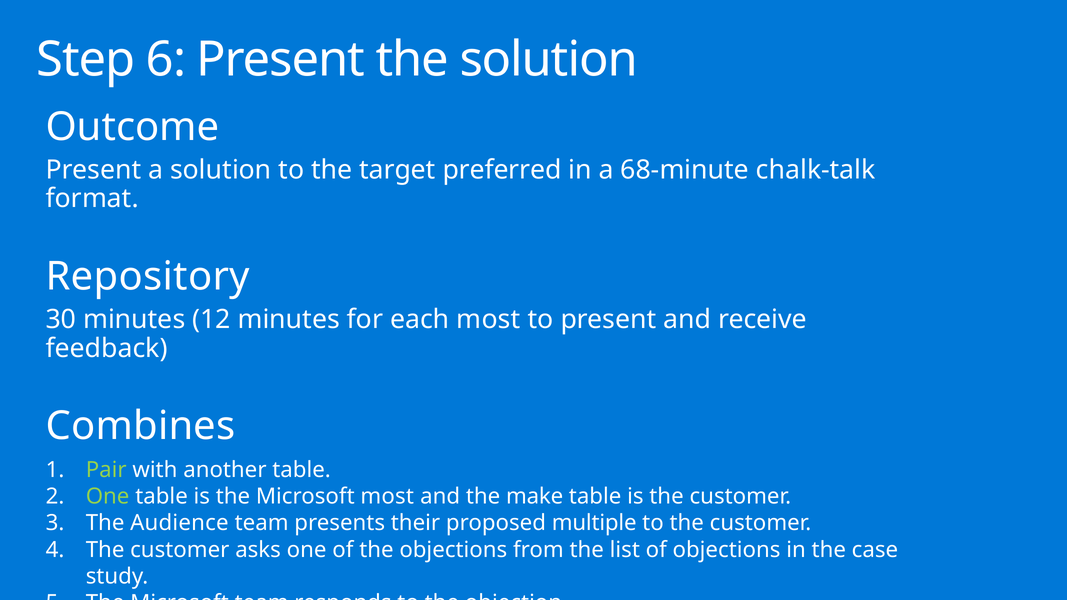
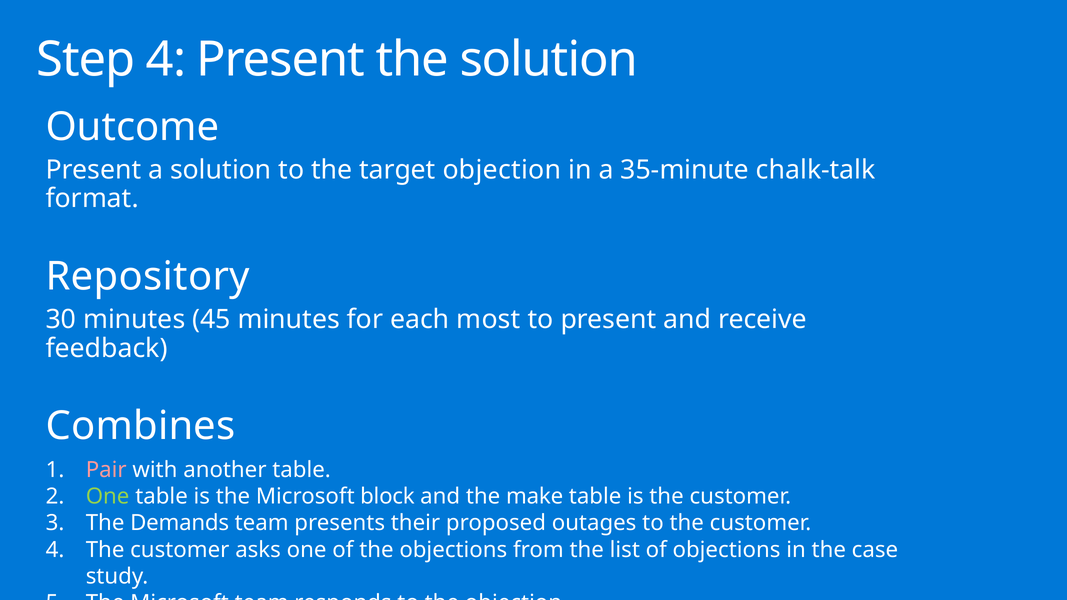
Step 6: 6 -> 4
target preferred: preferred -> objection
68-minute: 68-minute -> 35-minute
12: 12 -> 45
Pair colour: light green -> pink
Microsoft most: most -> block
Audience: Audience -> Demands
multiple: multiple -> outages
